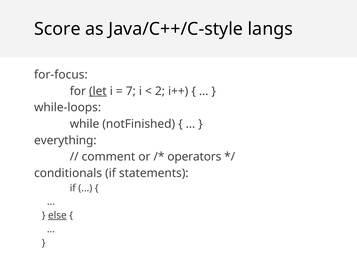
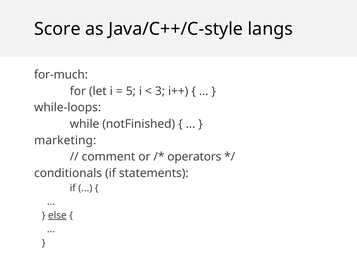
for-focus: for-focus -> for-much
let underline: present -> none
7: 7 -> 5
2: 2 -> 3
everything: everything -> marketing
